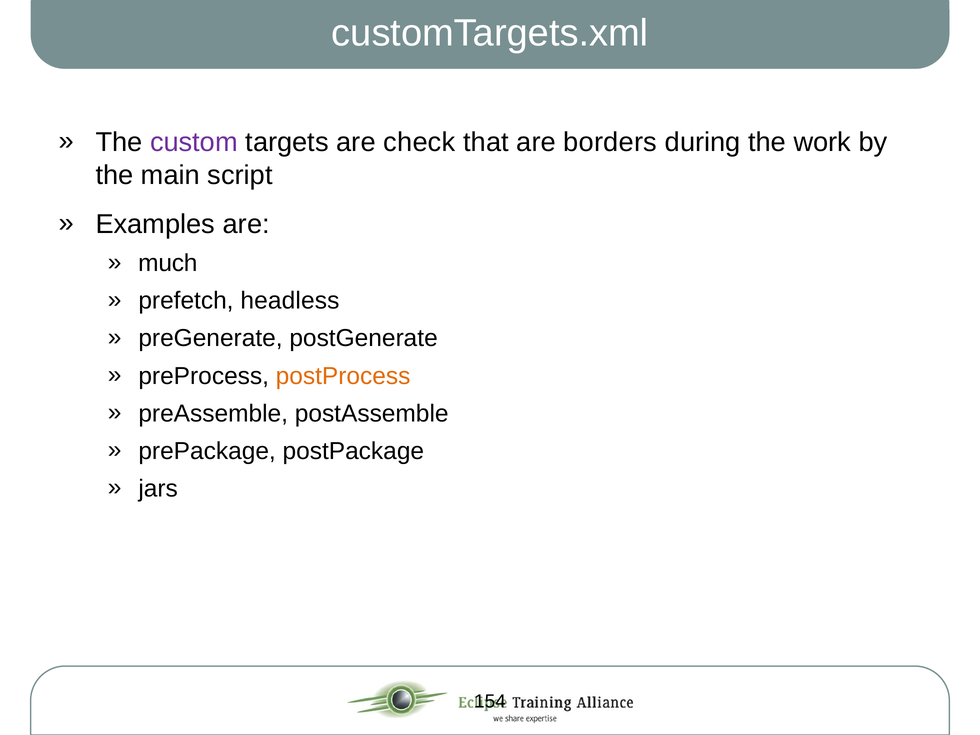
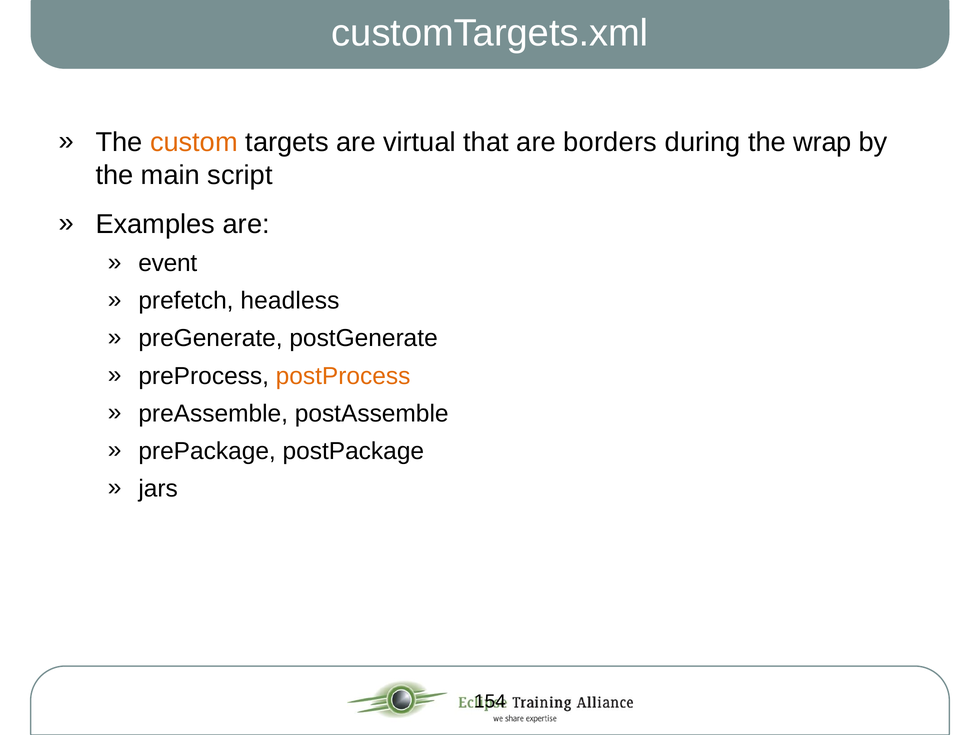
custom colour: purple -> orange
check: check -> virtual
work: work -> wrap
much: much -> event
